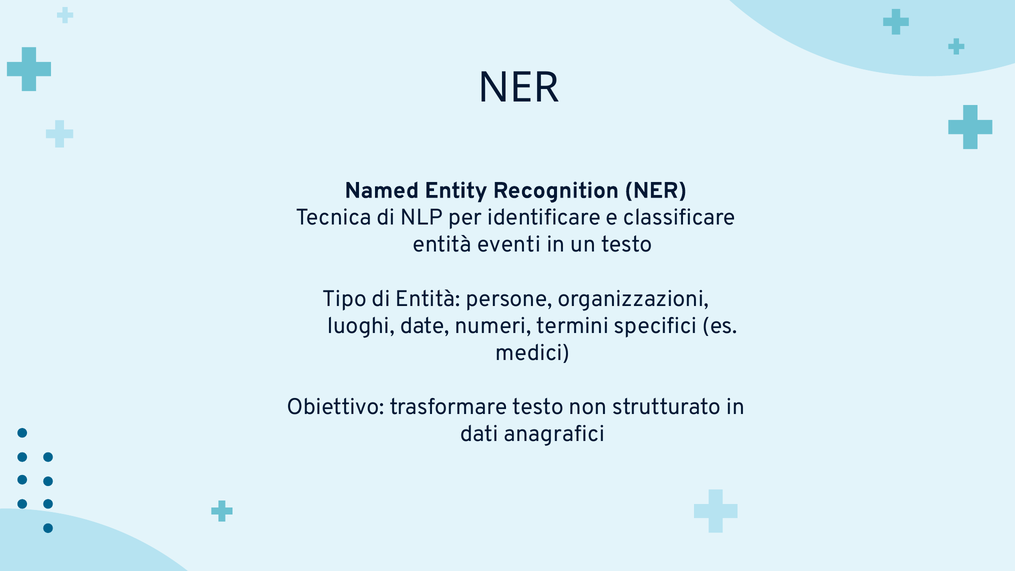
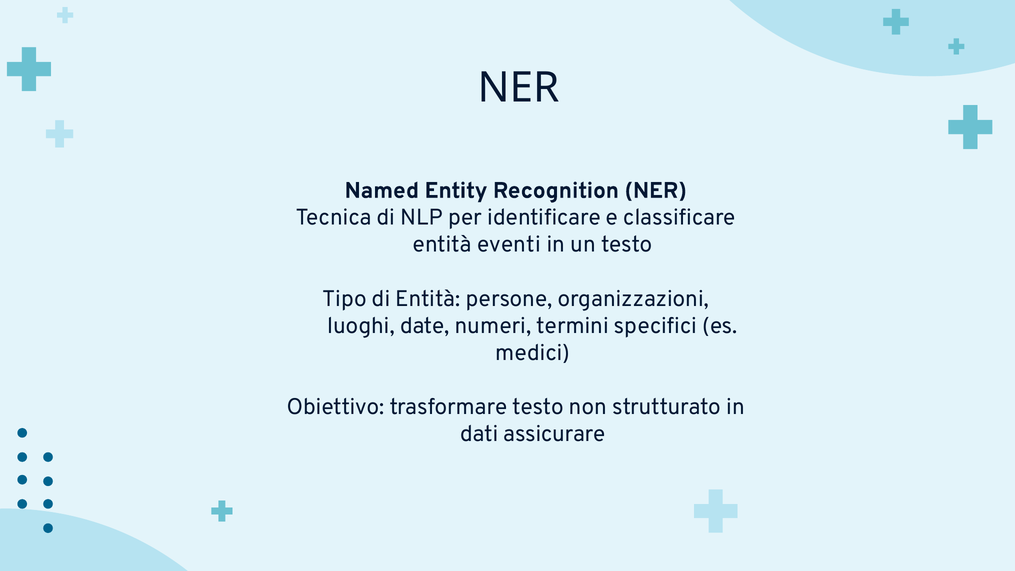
anagrafici: anagrafici -> assicurare
